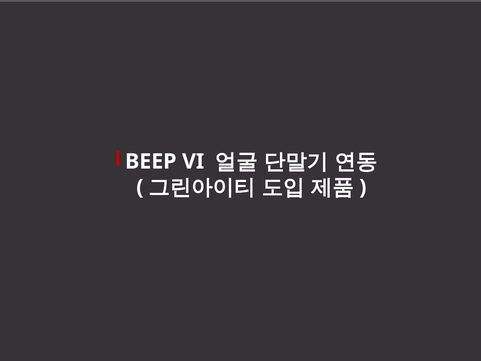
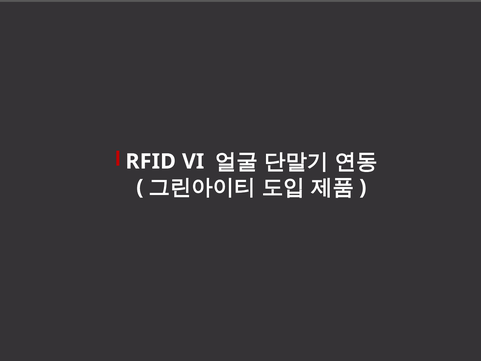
BEEP: BEEP -> RFID
